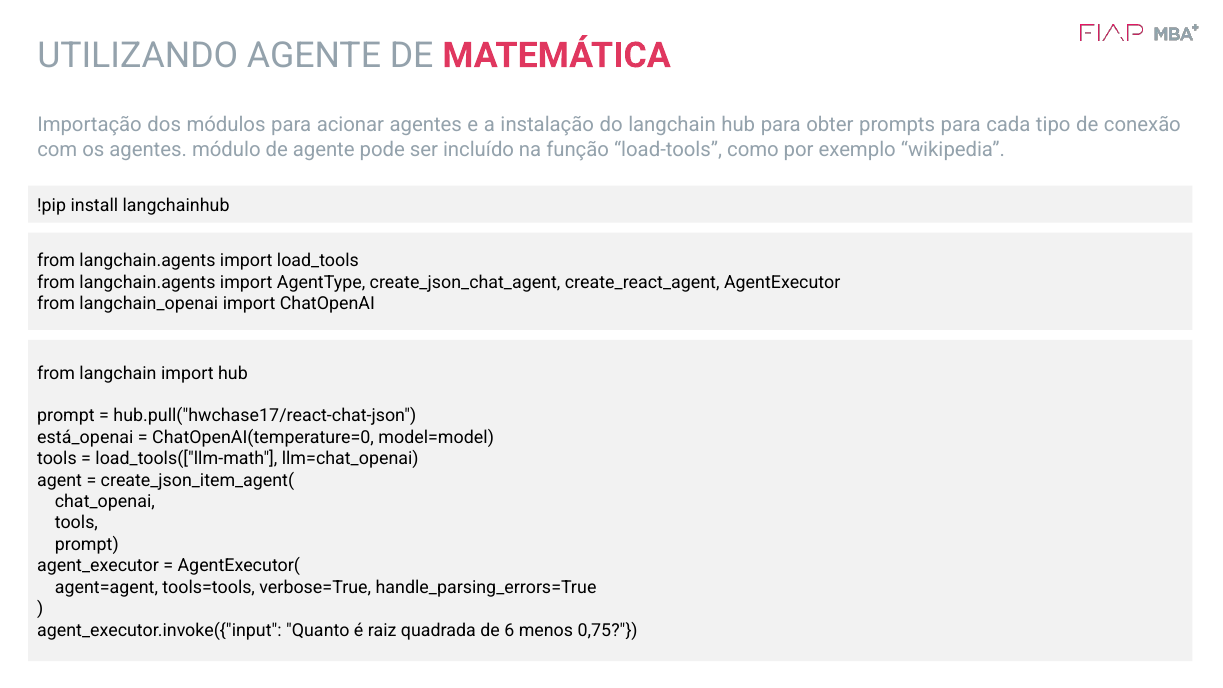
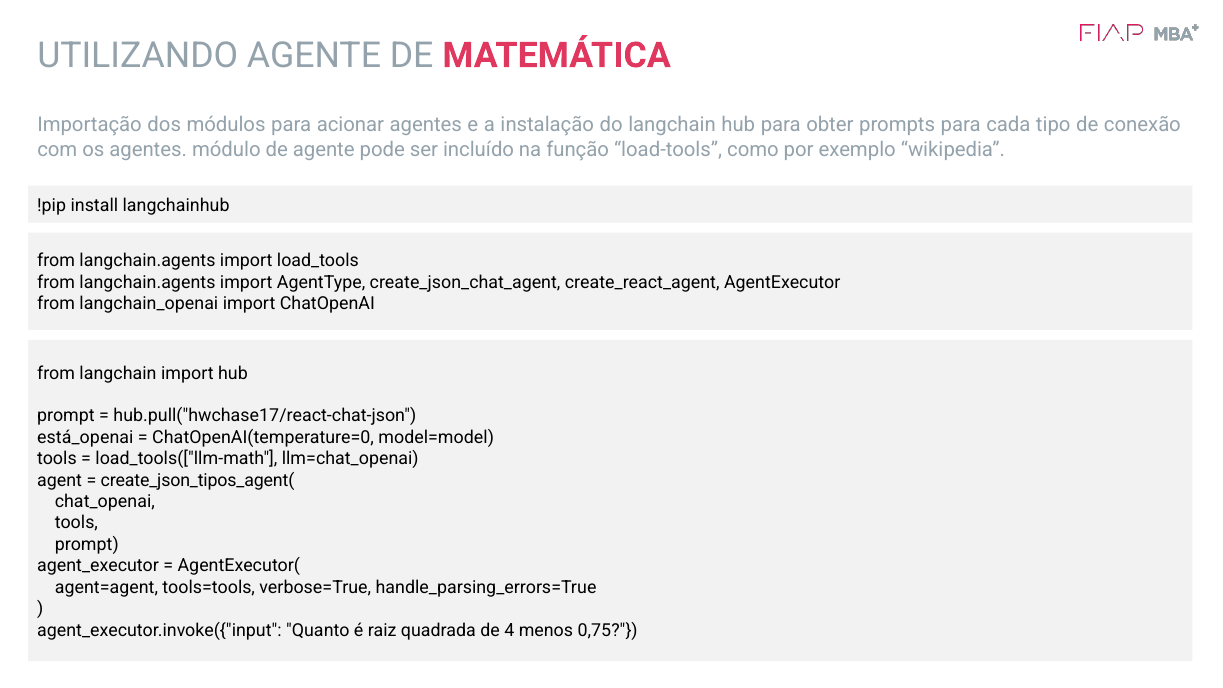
create_json_item_agent(: create_json_item_agent( -> create_json_tipos_agent(
6: 6 -> 4
